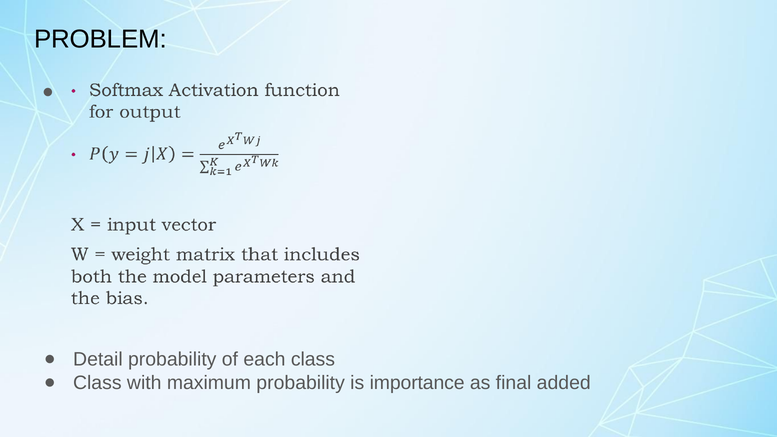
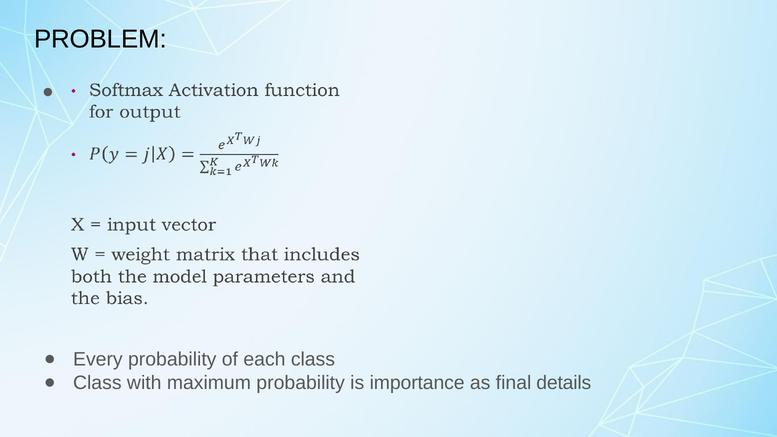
Detail: Detail -> Every
added: added -> details
